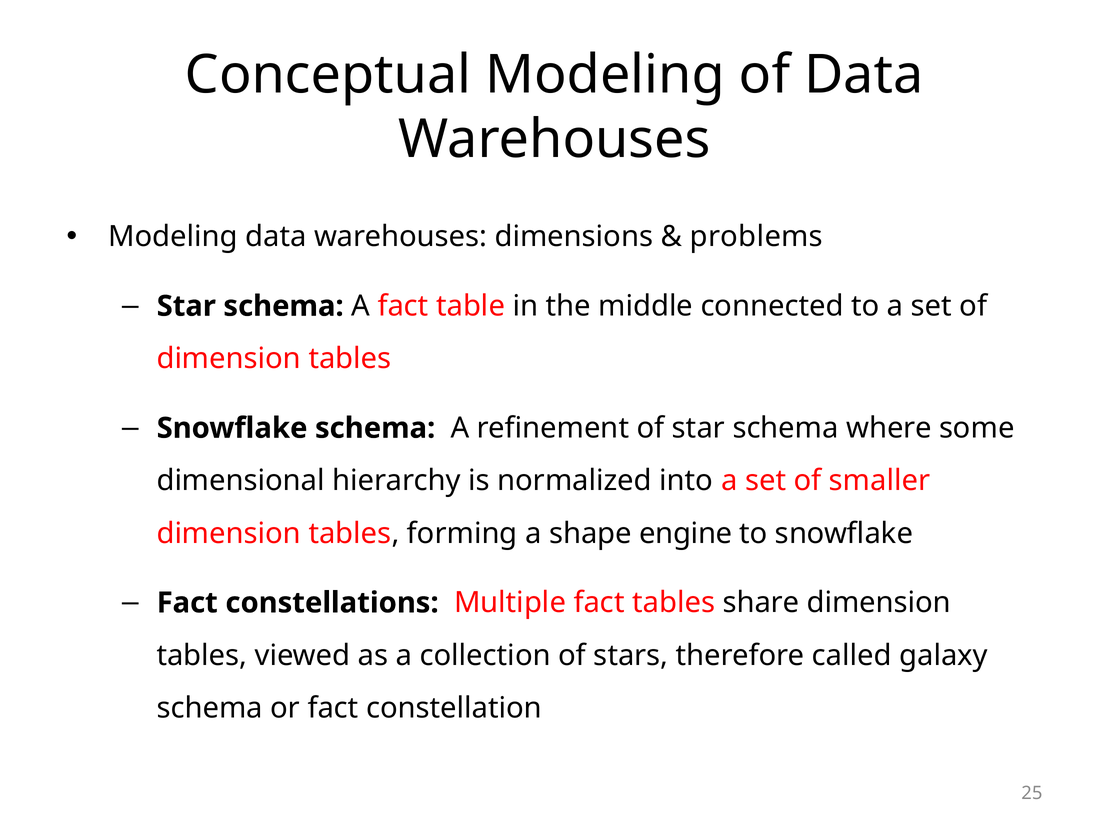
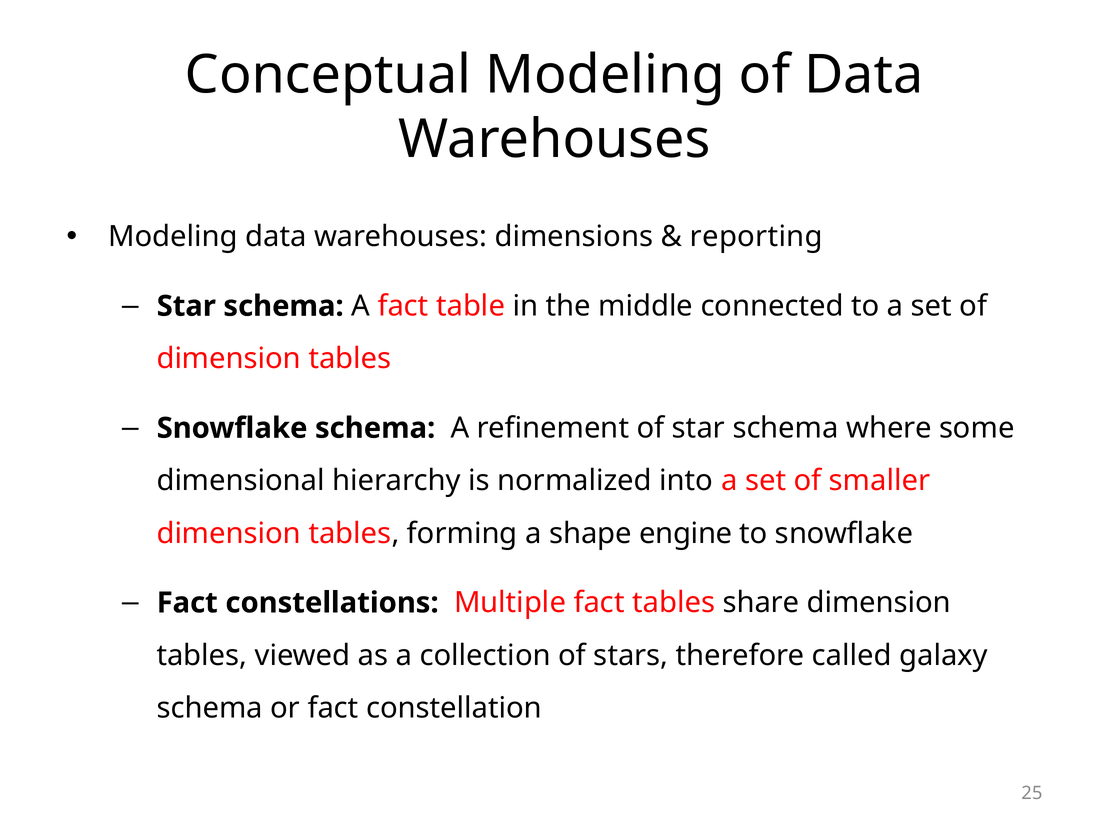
problems: problems -> reporting
